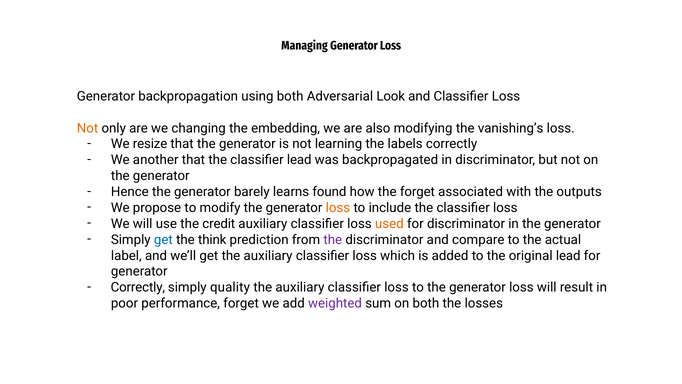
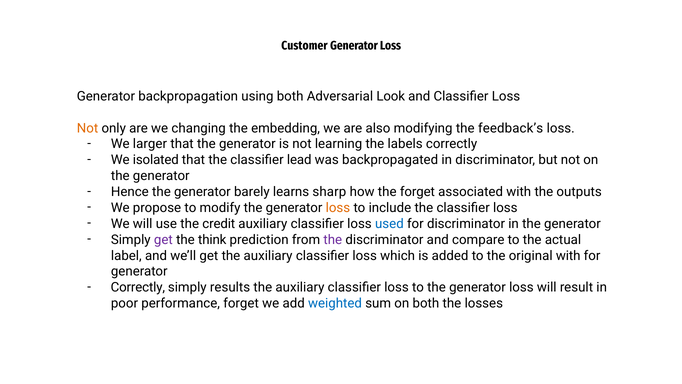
Managing: Managing -> Customer
vanishing’s: vanishing’s -> feedback’s
resize: resize -> larger
another: another -> isolated
found: found -> sharp
used colour: orange -> blue
get at (163, 239) colour: blue -> purple
original lead: lead -> with
quality: quality -> results
weighted colour: purple -> blue
